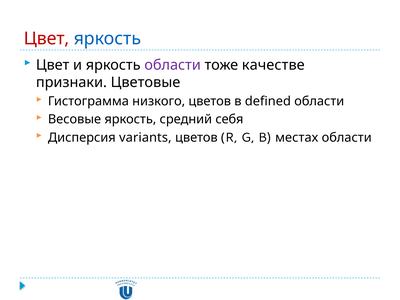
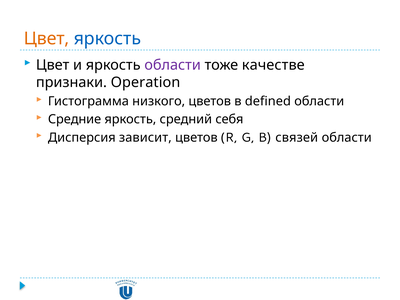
Цвет at (47, 39) colour: red -> orange
Цветовые: Цветовые -> Operation
Весовые: Весовые -> Средние
variants: variants -> зависит
местах: местах -> связей
